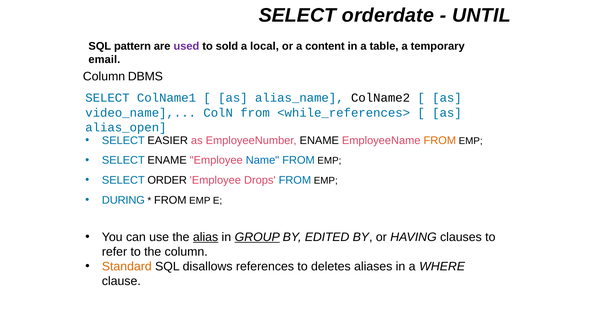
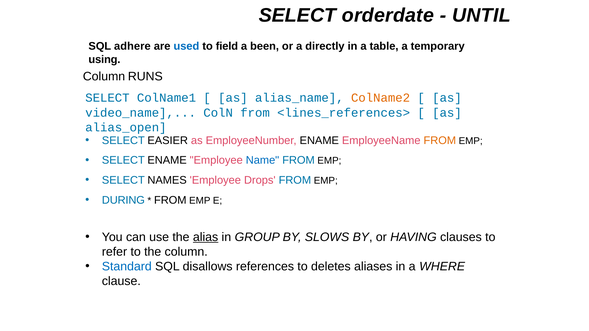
pattern: pattern -> adhere
used colour: purple -> blue
sold: sold -> field
local: local -> been
content: content -> directly
email: email -> using
DBMS: DBMS -> RUNS
ColName2 colour: black -> orange
<while_references>: <while_references> -> <lines_references>
ORDER: ORDER -> NAMES
GROUP underline: present -> none
EDITED: EDITED -> SLOWS
Standard colour: orange -> blue
